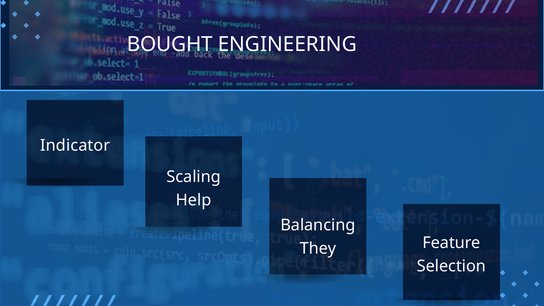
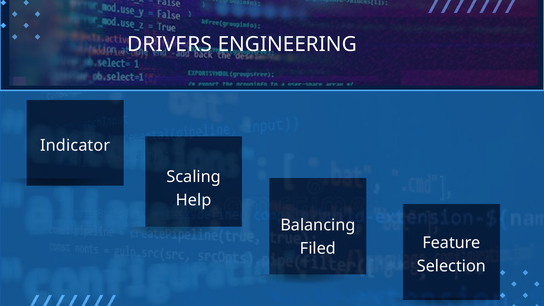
BOUGHT: BOUGHT -> DRIVERS
They: They -> Filed
